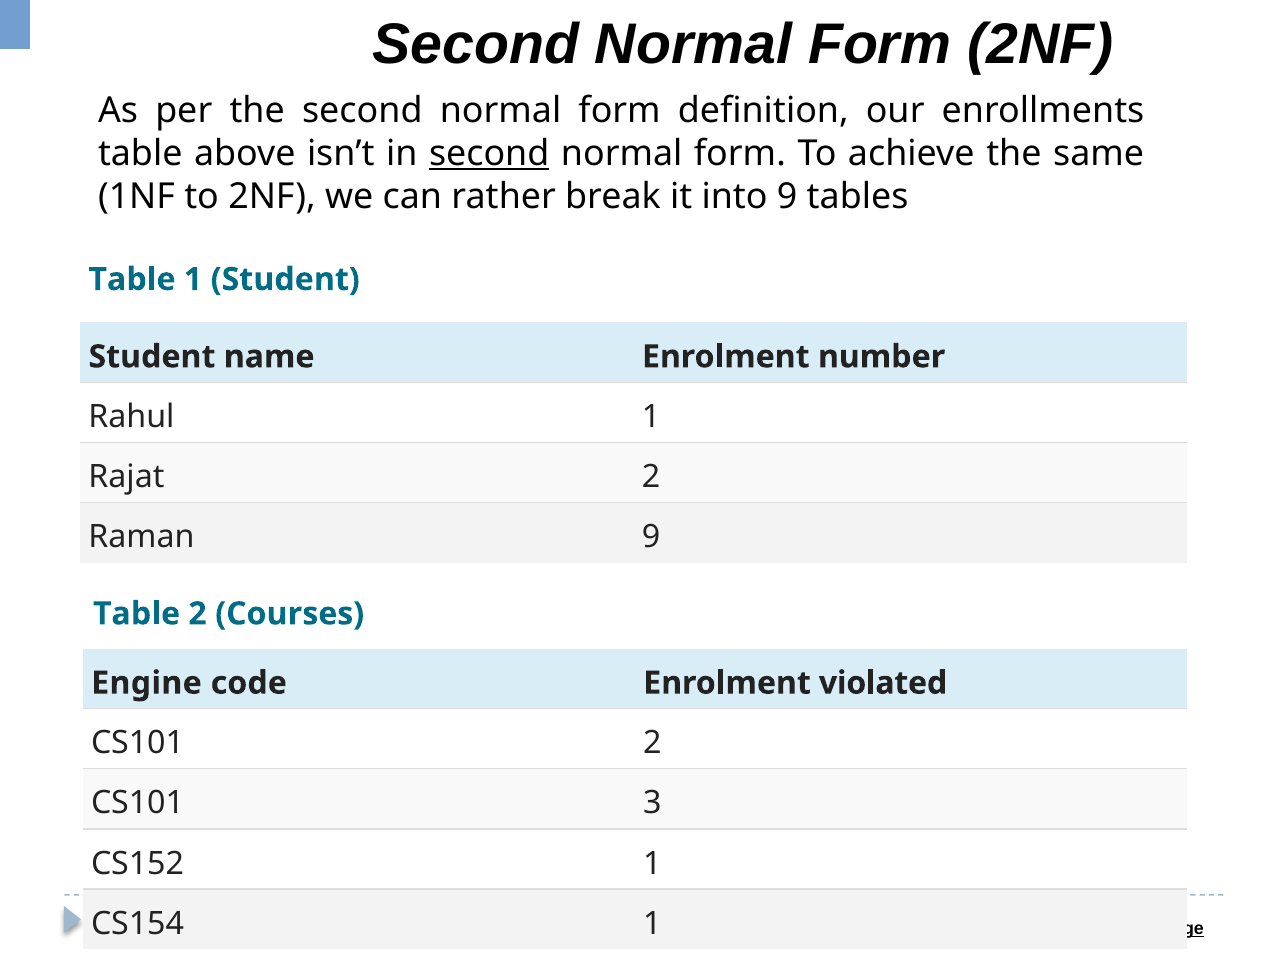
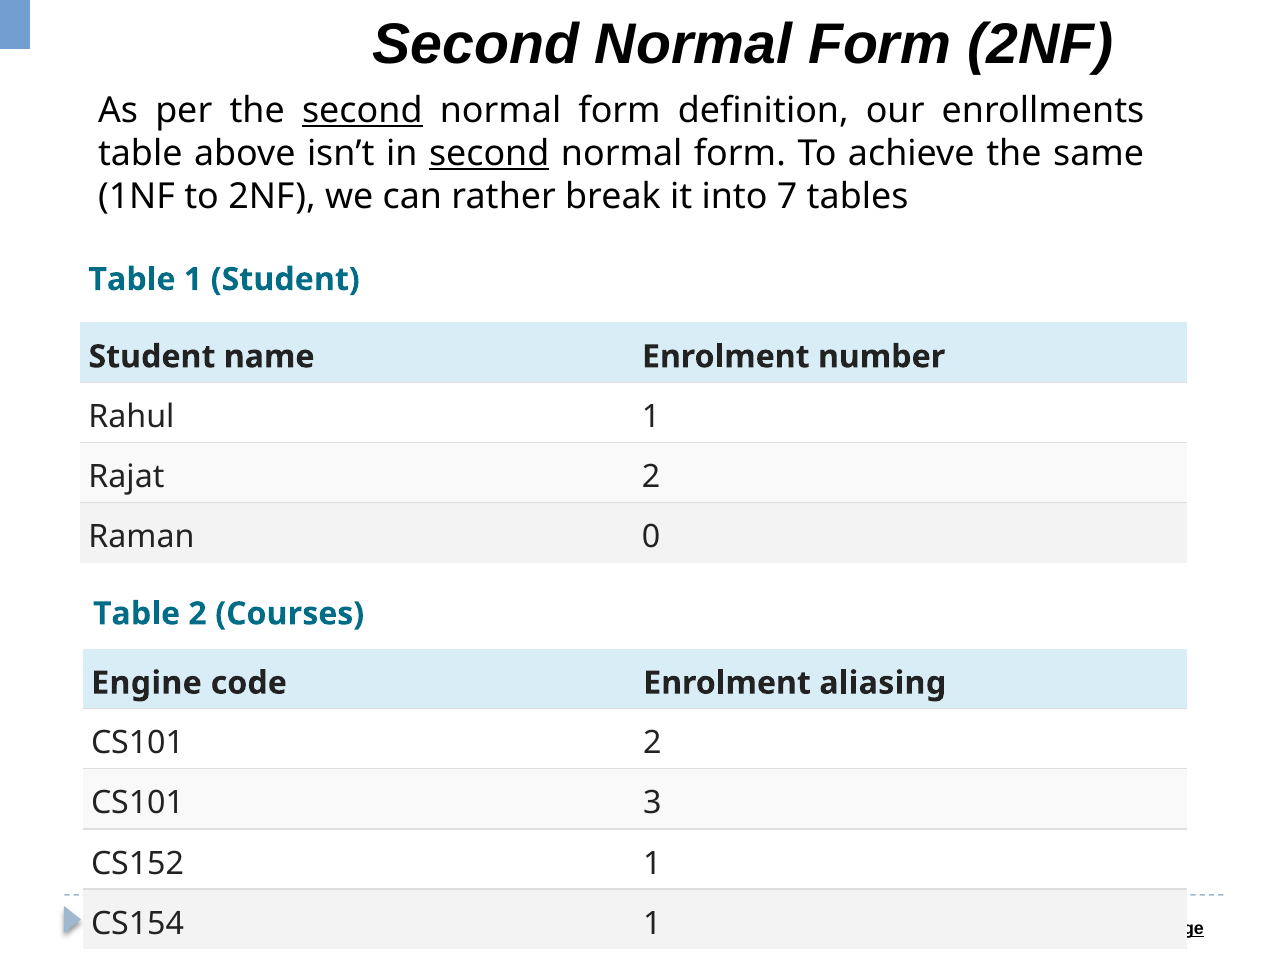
second at (362, 111) underline: none -> present
into 9: 9 -> 7
Raman 9: 9 -> 0
violated: violated -> aliasing
